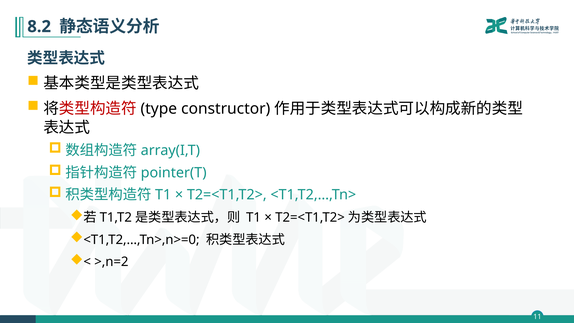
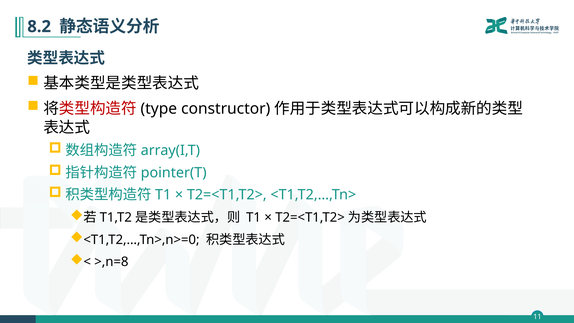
>,n=2: >,n=2 -> >,n=8
